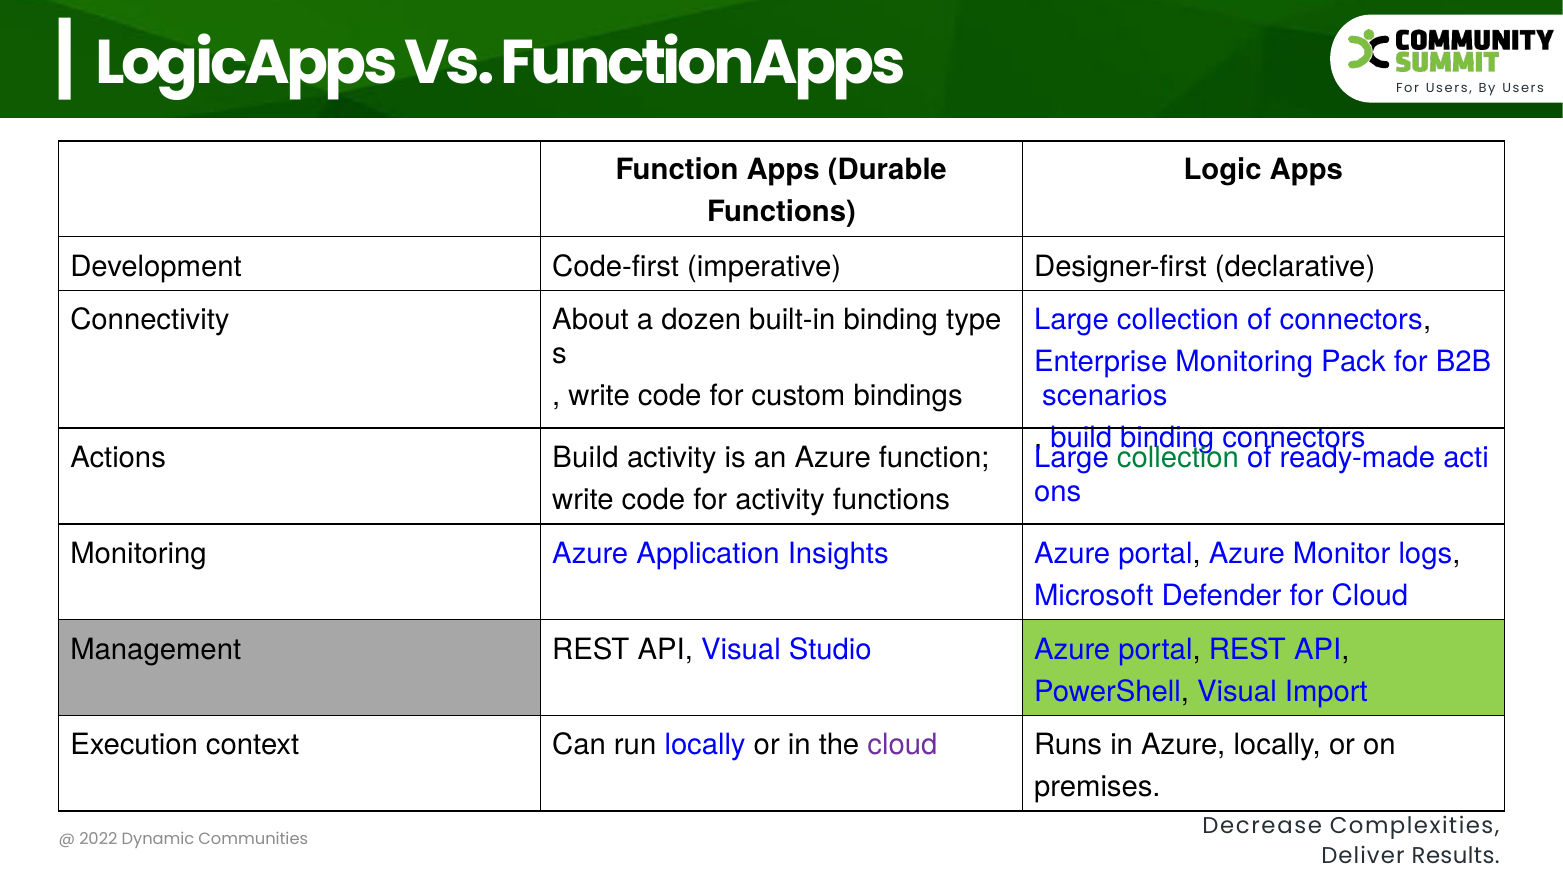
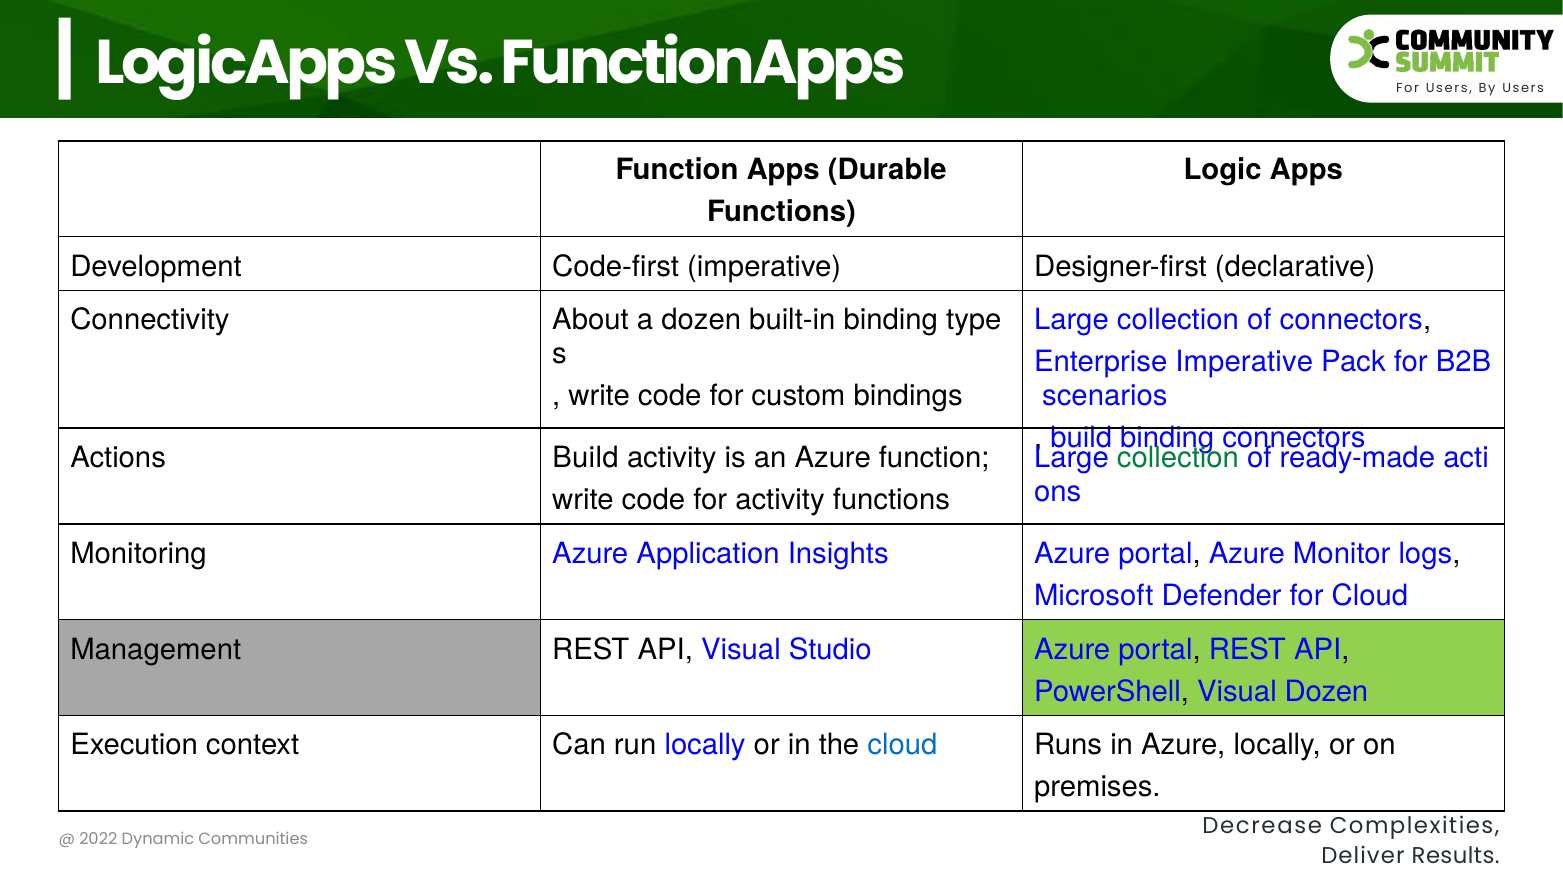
Enterprise Monitoring: Monitoring -> Imperative
Visual Import: Import -> Dozen
cloud at (902, 745) colour: purple -> blue
